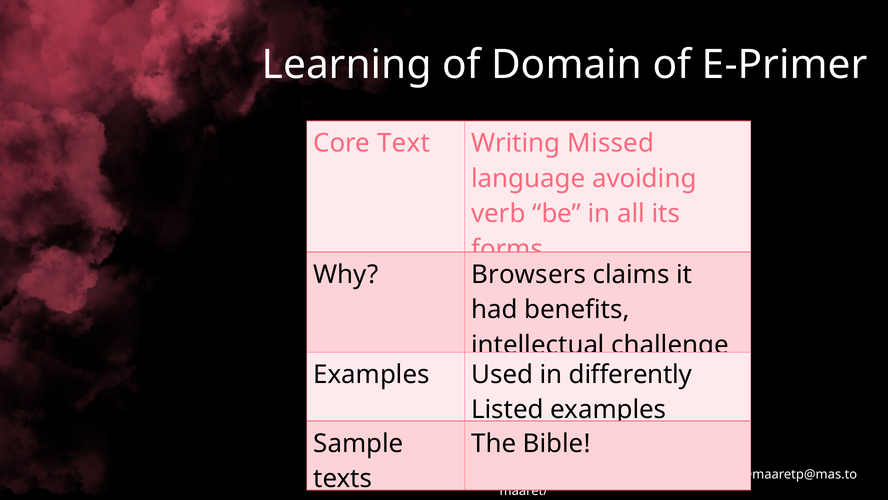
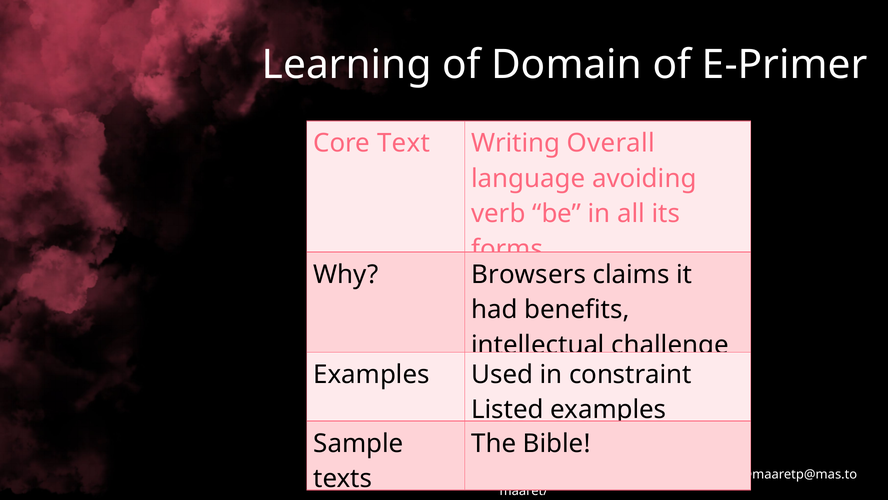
Missed: Missed -> Overall
differently: differently -> constraint
